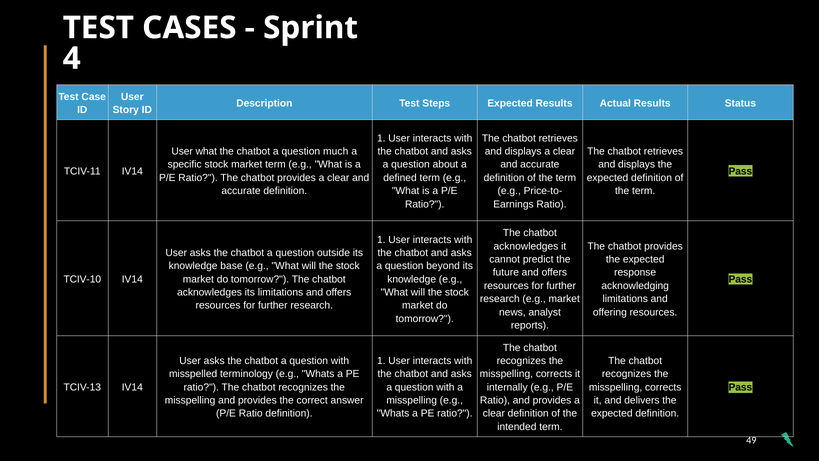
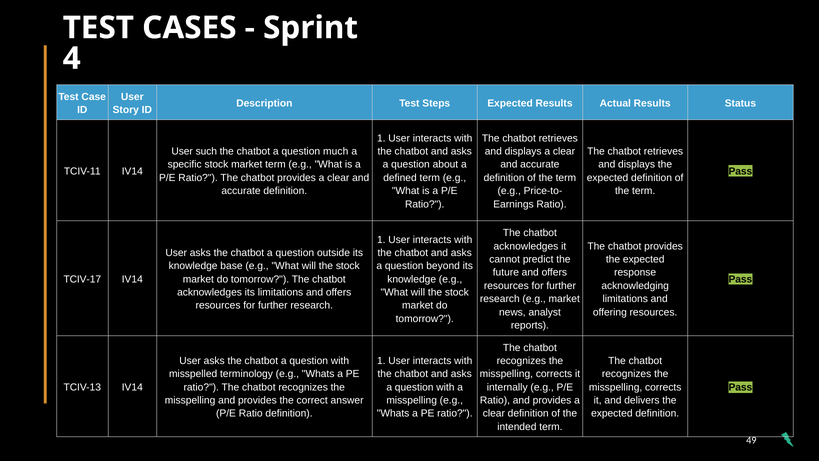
User what: what -> such
TCIV-10: TCIV-10 -> TCIV-17
